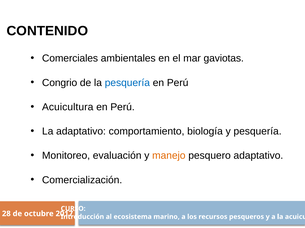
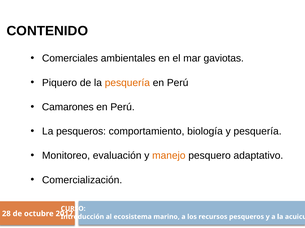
Congrio: Congrio -> Piquero
pesquería at (127, 83) colour: blue -> orange
Acuicultura at (68, 107): Acuicultura -> Camarones
La adaptativo: adaptativo -> pesqueros
